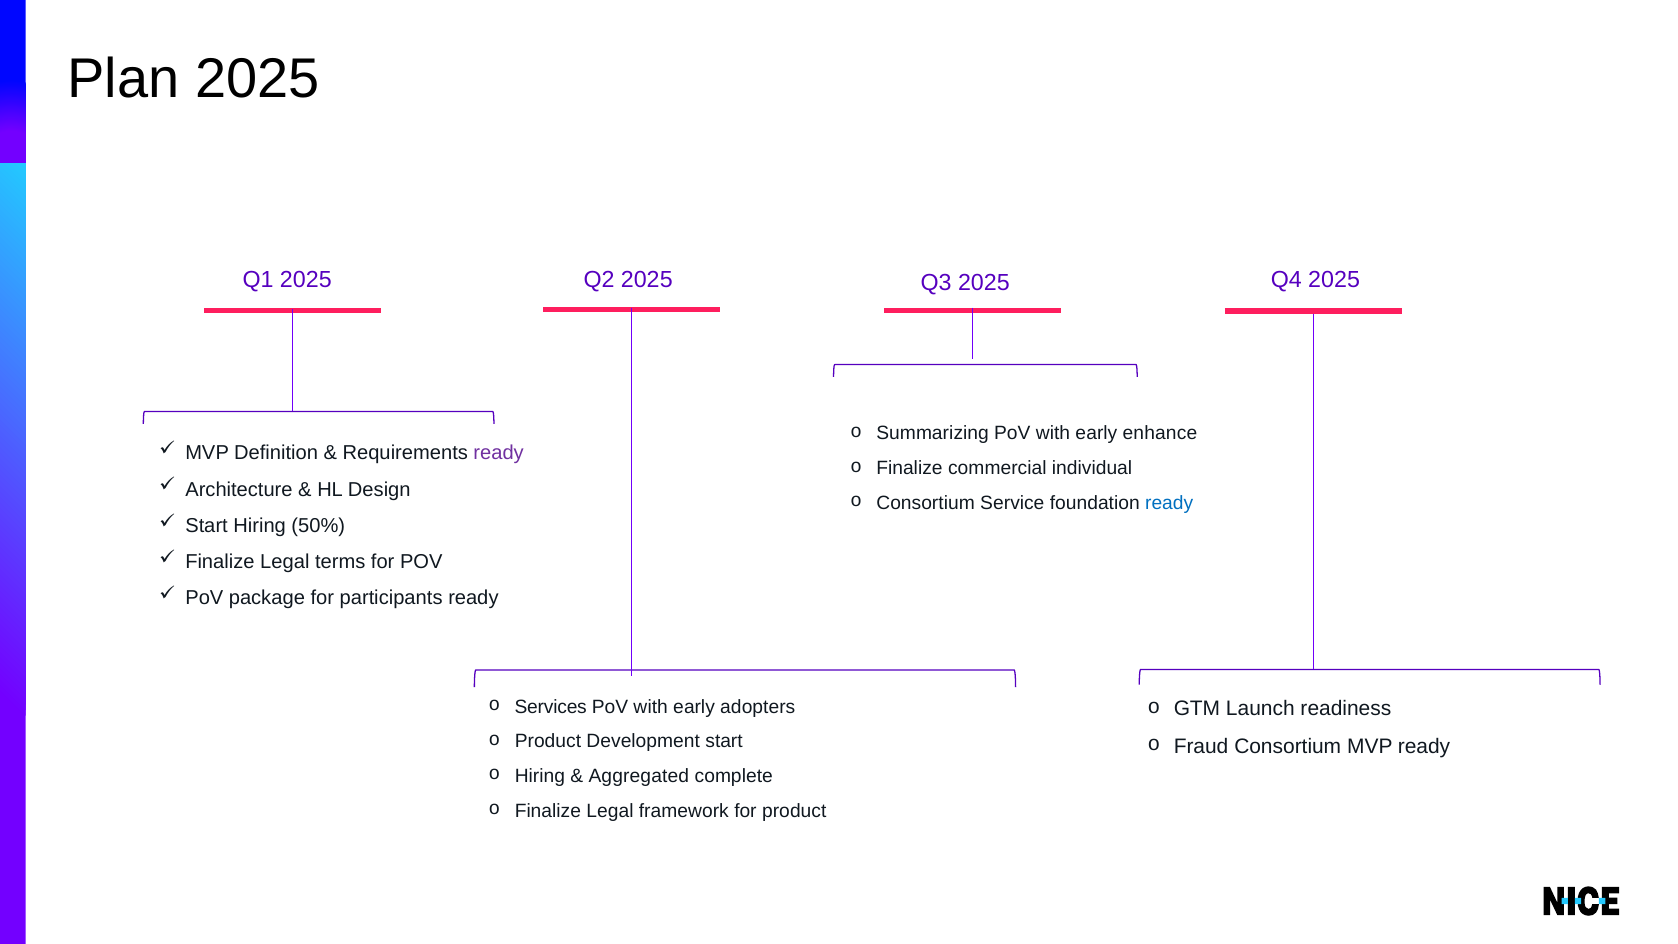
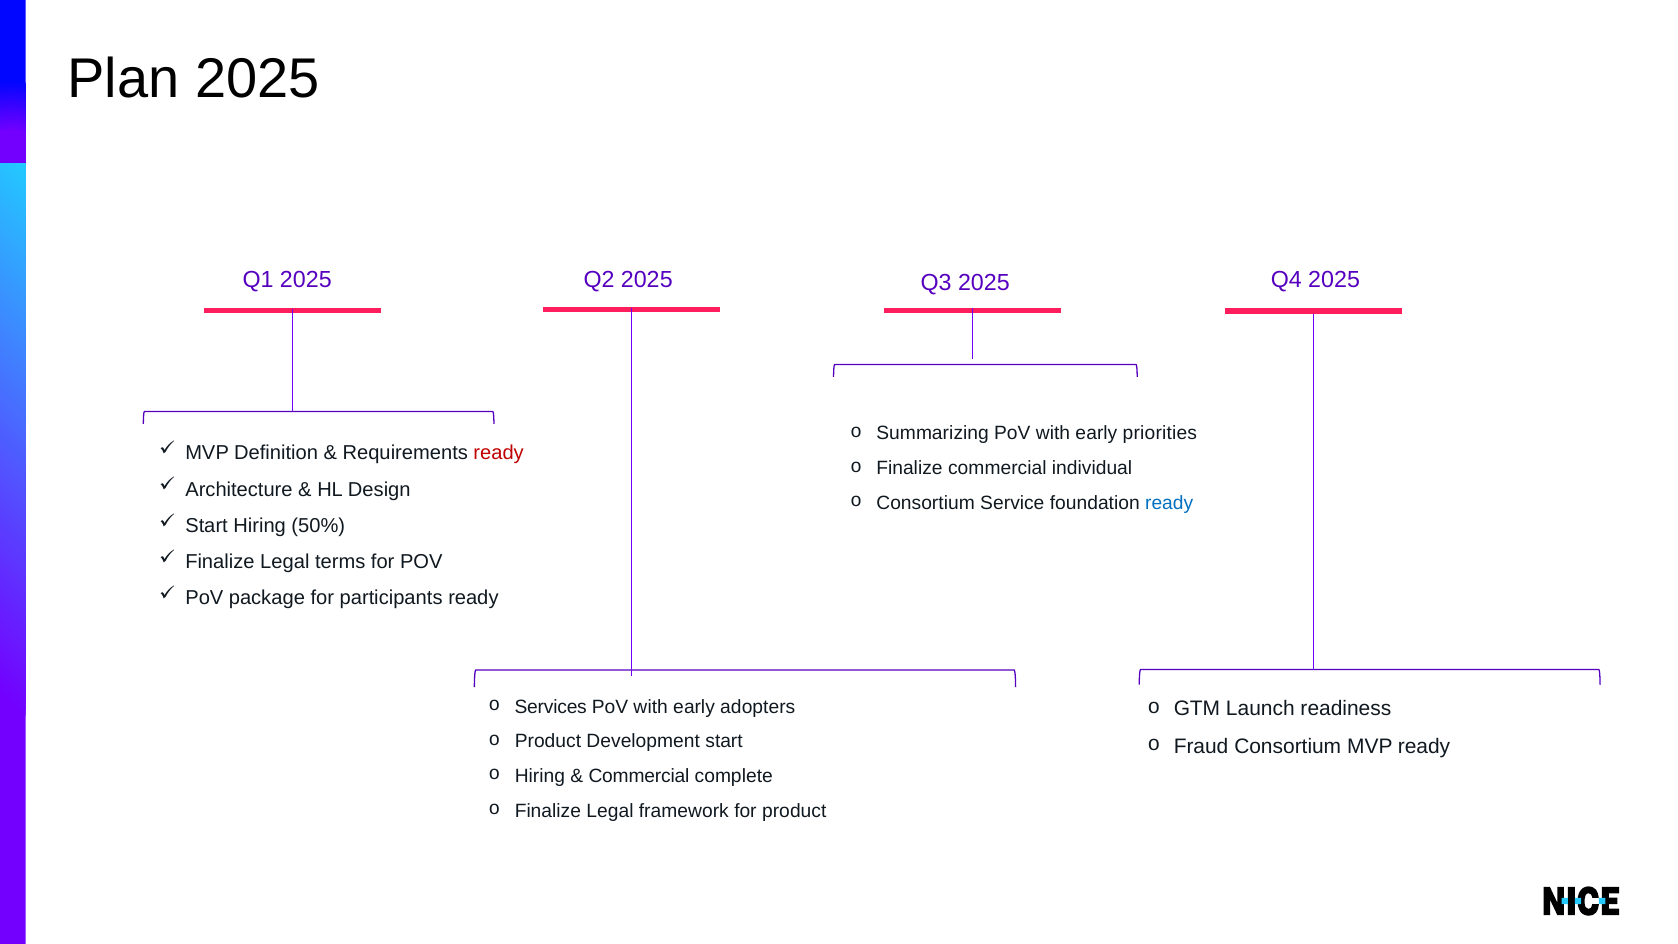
enhance: enhance -> priorities
ready at (499, 453) colour: purple -> red
Aggregated at (639, 776): Aggregated -> Commercial
